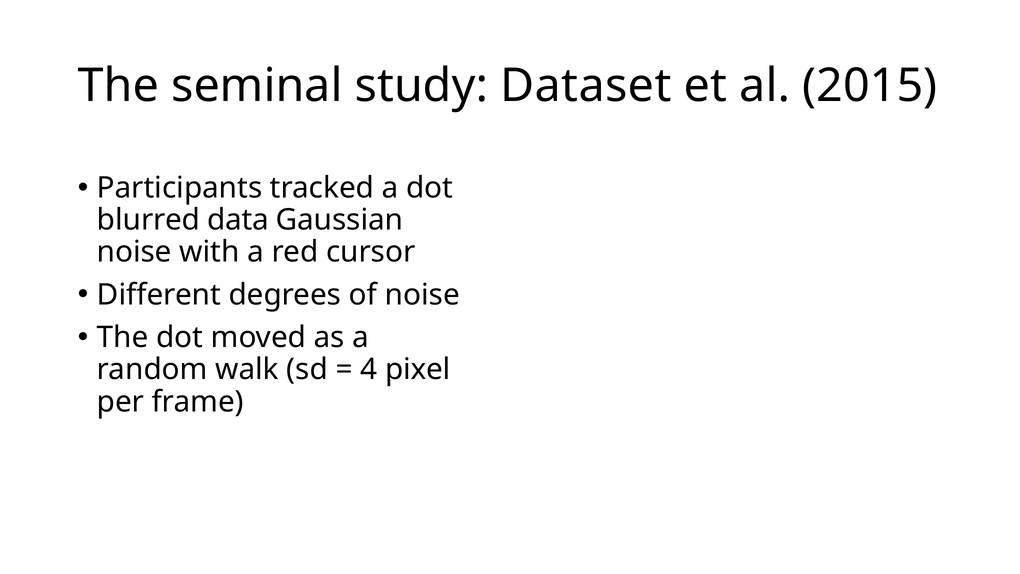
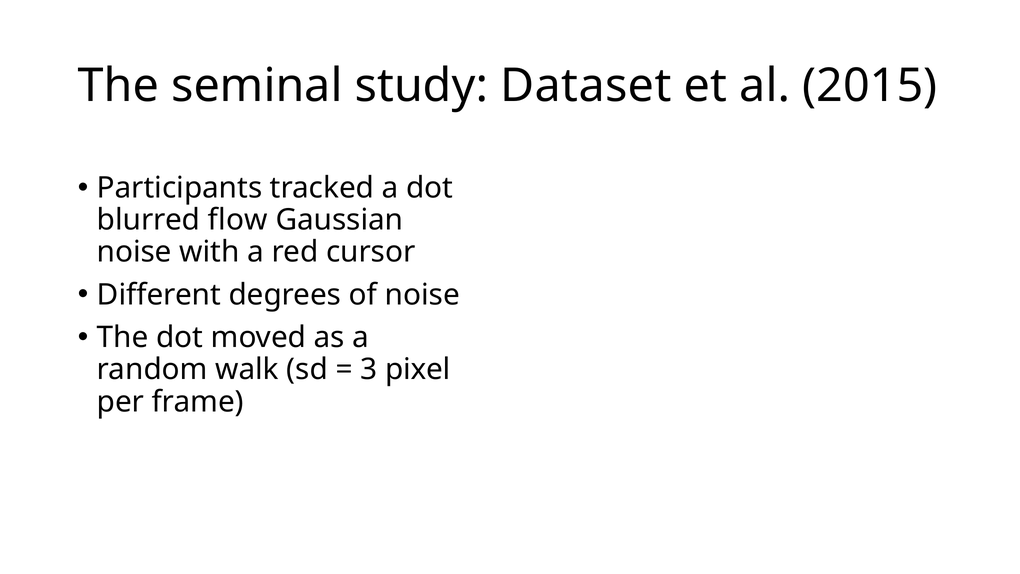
data: data -> flow
4: 4 -> 3
